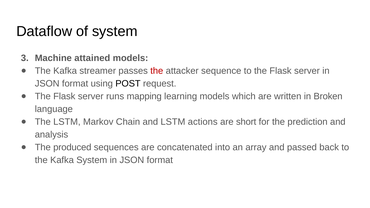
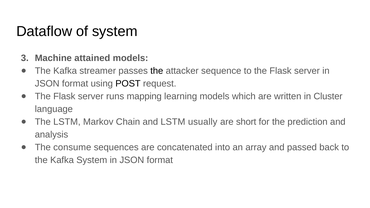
the at (157, 71) colour: red -> black
Broken: Broken -> Cluster
actions: actions -> usually
produced: produced -> consume
